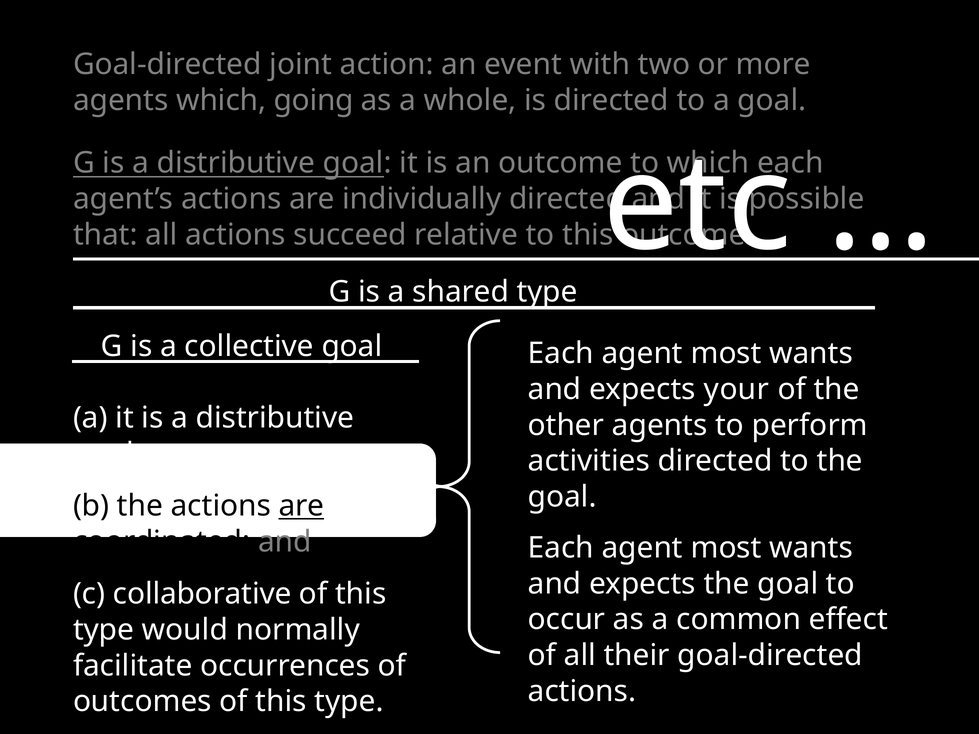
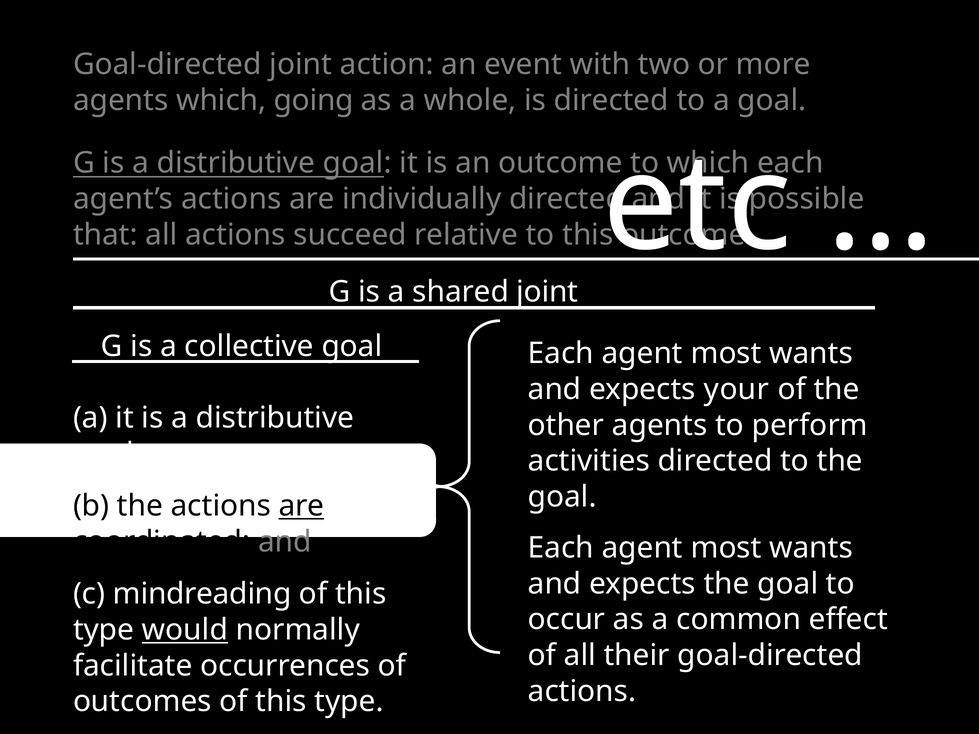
shared type: type -> joint
collaborative: collaborative -> mindreading
would underline: none -> present
